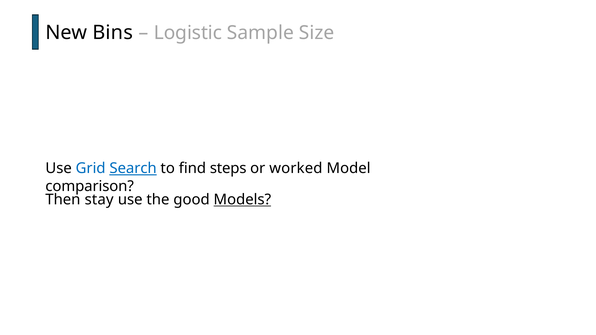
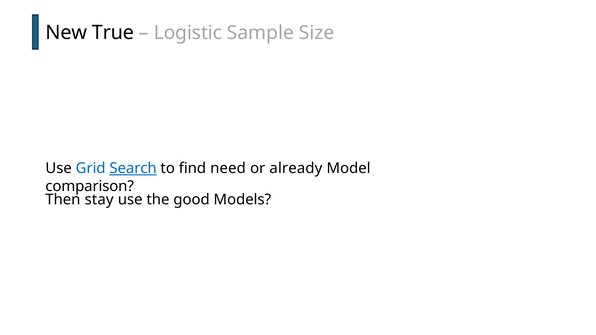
Bins: Bins -> True
steps: steps -> need
worked: worked -> already
Models underline: present -> none
